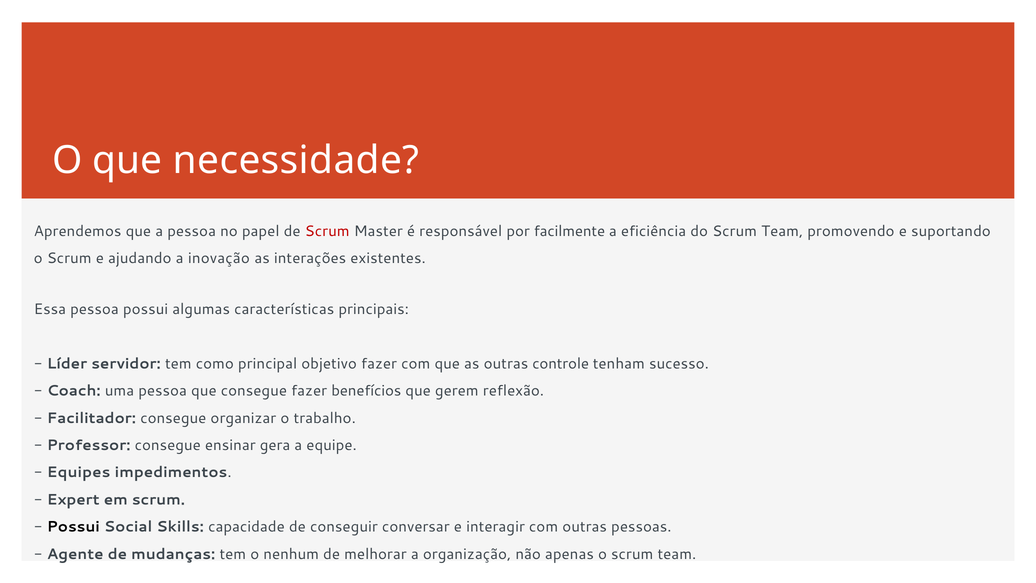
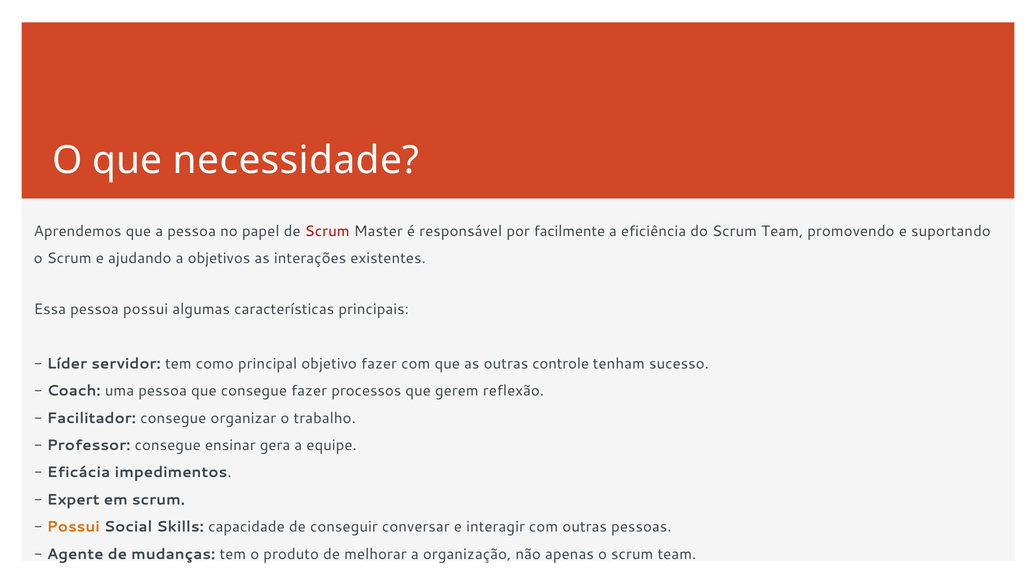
inovação: inovação -> objetivos
benefícios: benefícios -> processos
Equipes: Equipes -> Eficácia
Possui at (73, 527) colour: black -> orange
nenhum: nenhum -> produto
